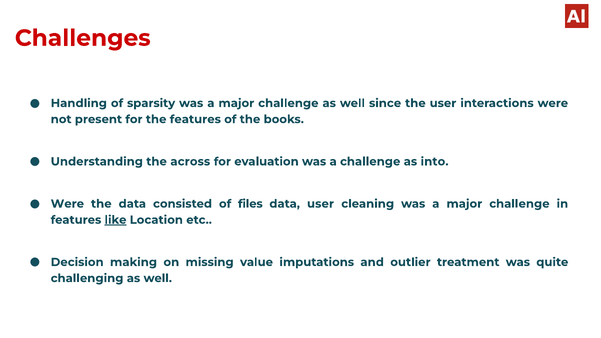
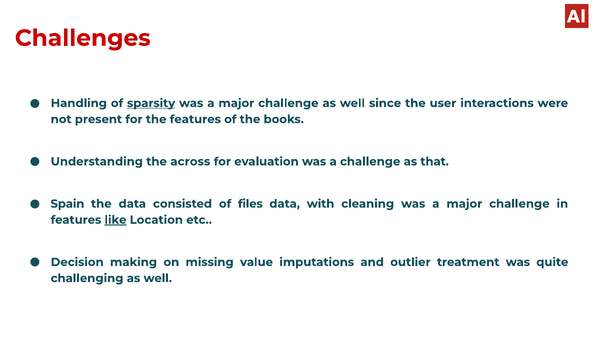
sparsity underline: none -> present
into: into -> that
Were at (67, 204): Were -> Spain
data user: user -> with
